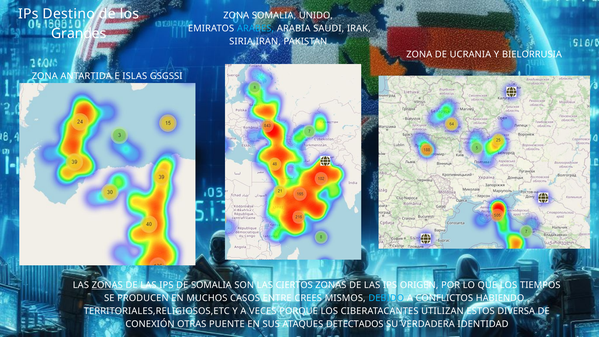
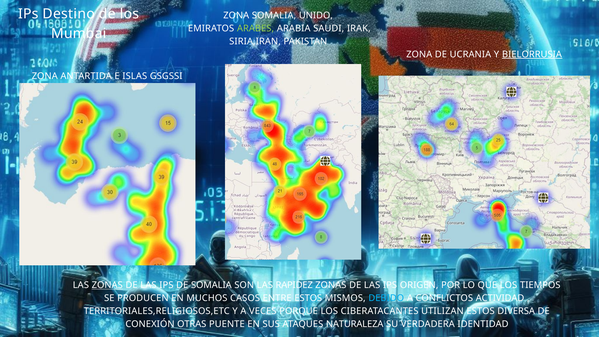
ARABES colour: light blue -> light green
Grandes: Grandes -> Mumbai
BIELORRUSIA underline: none -> present
CIERTOS: CIERTOS -> RAPIDEZ
ENTRE CREES: CREES -> ESTOS
HABIENDO: HABIENDO -> ACTIVIDAD
DETECTADOS: DETECTADOS -> NATURALEZA
